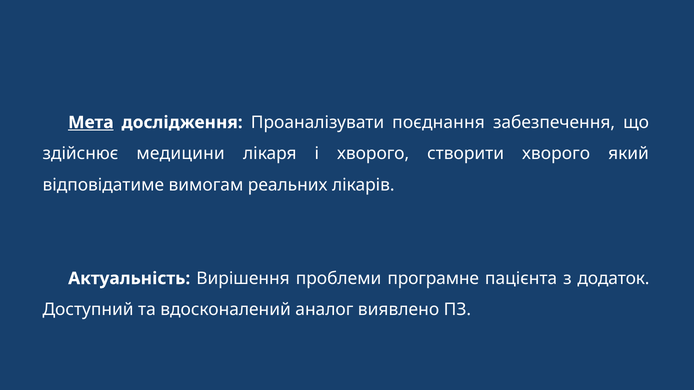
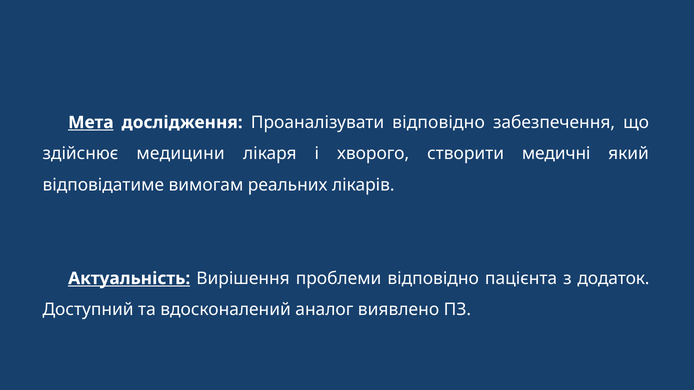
Проаналізувати поєднання: поєднання -> відповідно
створити хворого: хворого -> медичні
Актуальність underline: none -> present
проблеми програмне: програмне -> відповідно
